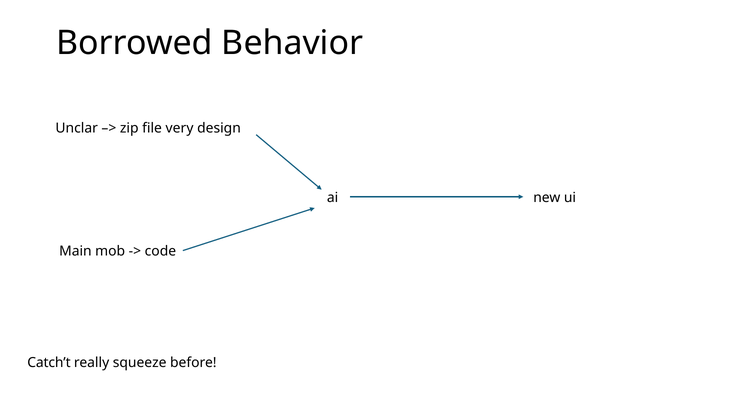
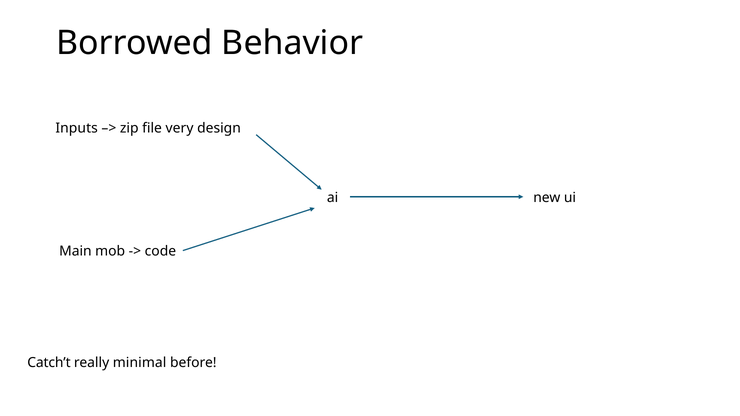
Unclar: Unclar -> Inputs
squeeze: squeeze -> minimal
